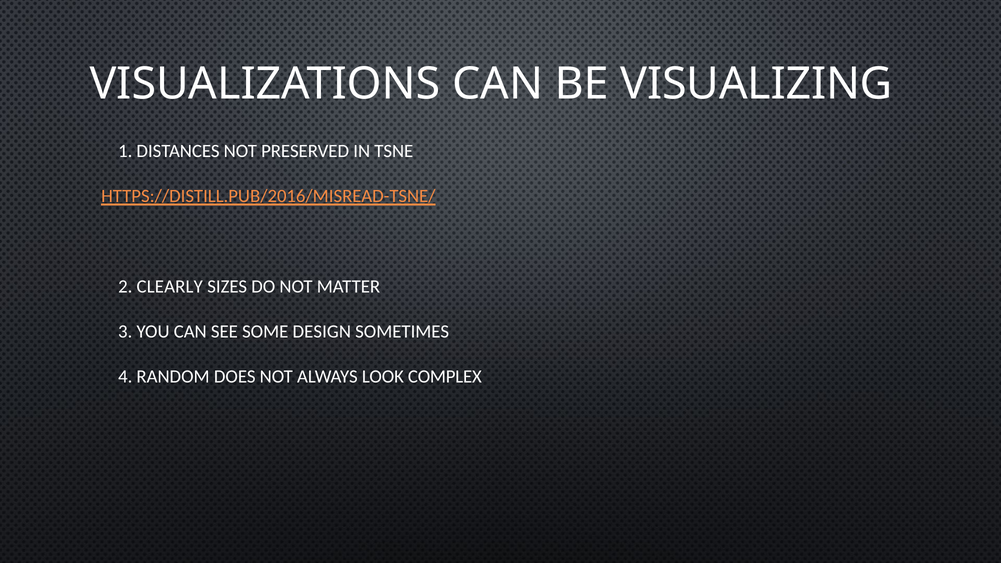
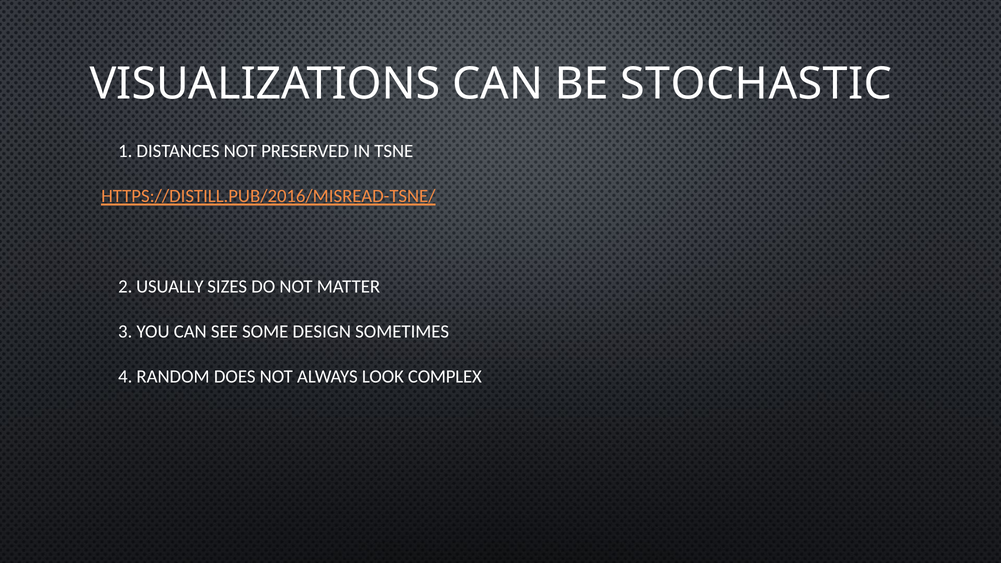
VISUALIZING: VISUALIZING -> STOCHASTIC
CLEARLY: CLEARLY -> USUALLY
